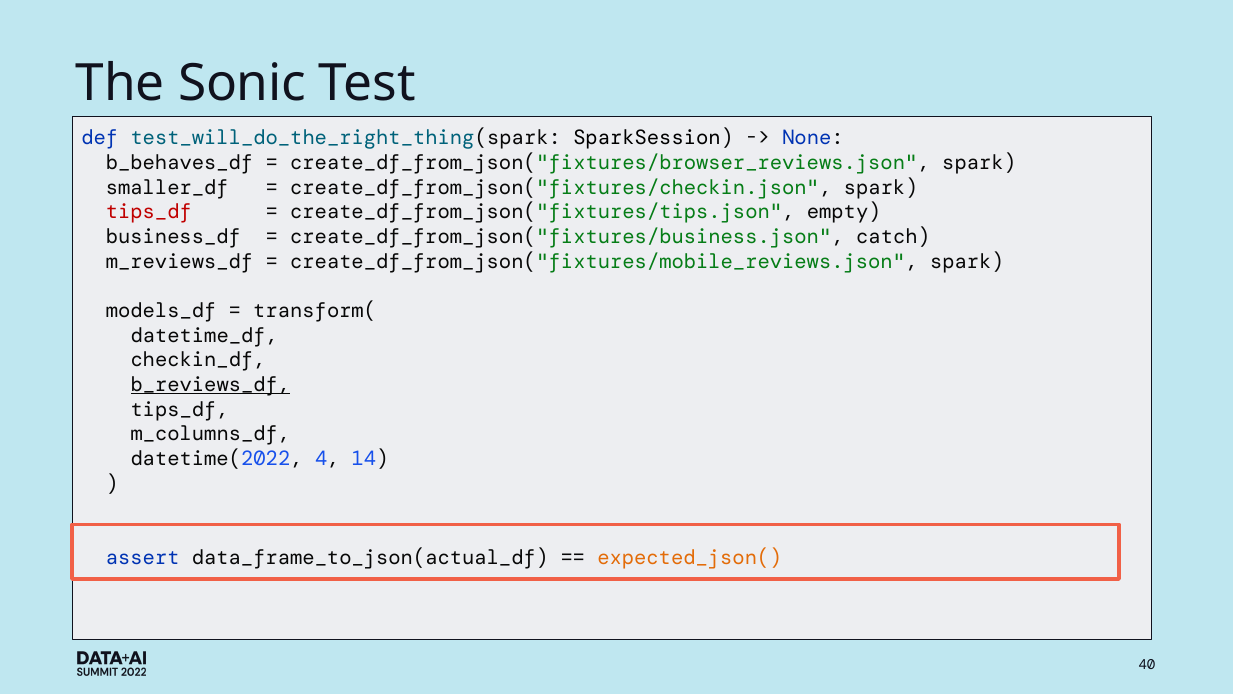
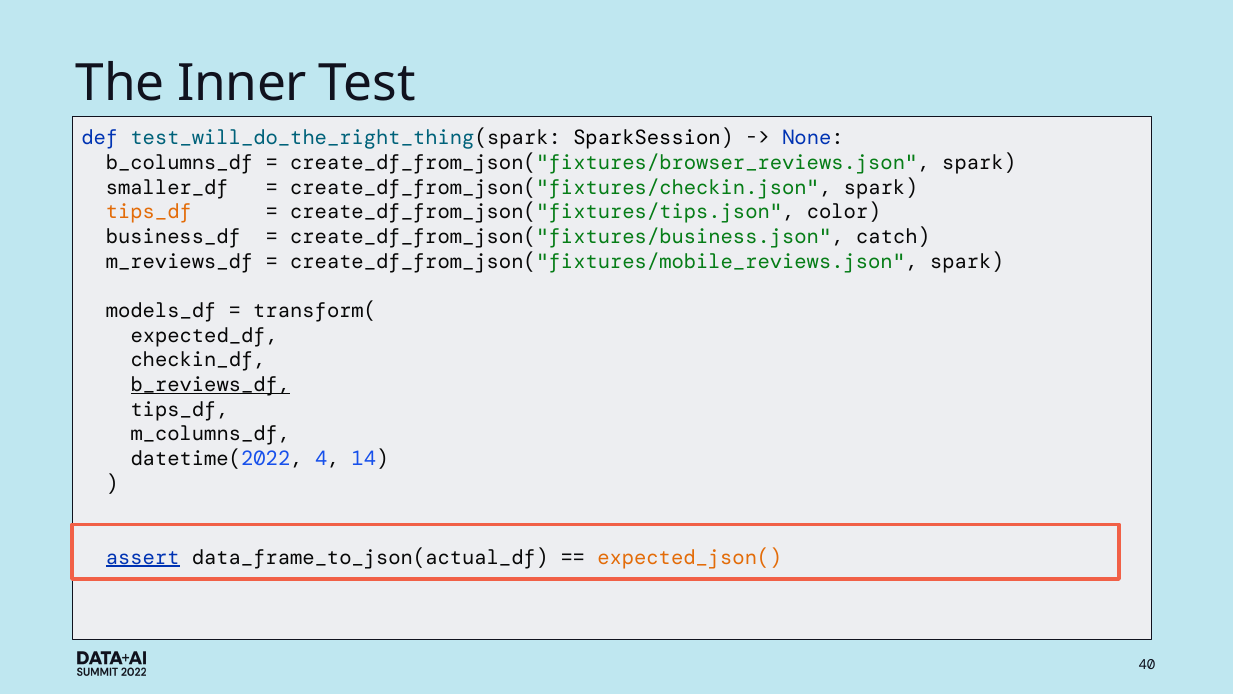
Sonic: Sonic -> Inner
b_behaves_df: b_behaves_df -> b_columns_df
tips_df at (149, 212) colour: red -> orange
empty: empty -> color
datetime_df: datetime_df -> expected_df
assert underline: none -> present
